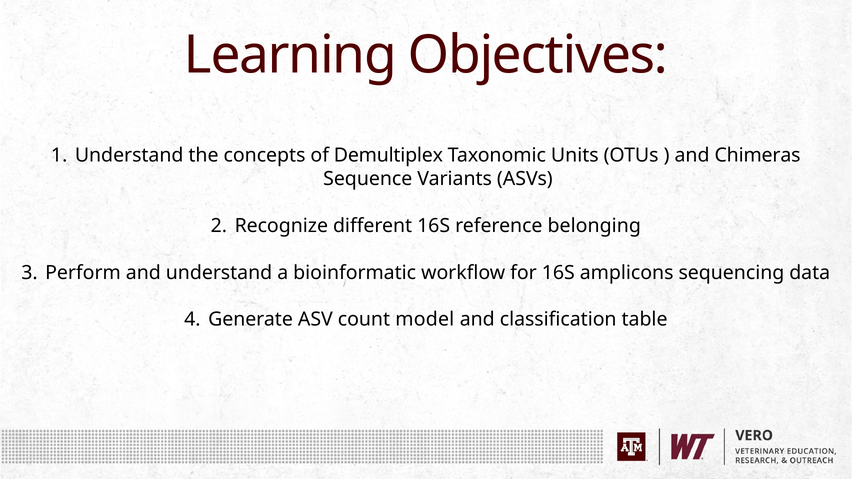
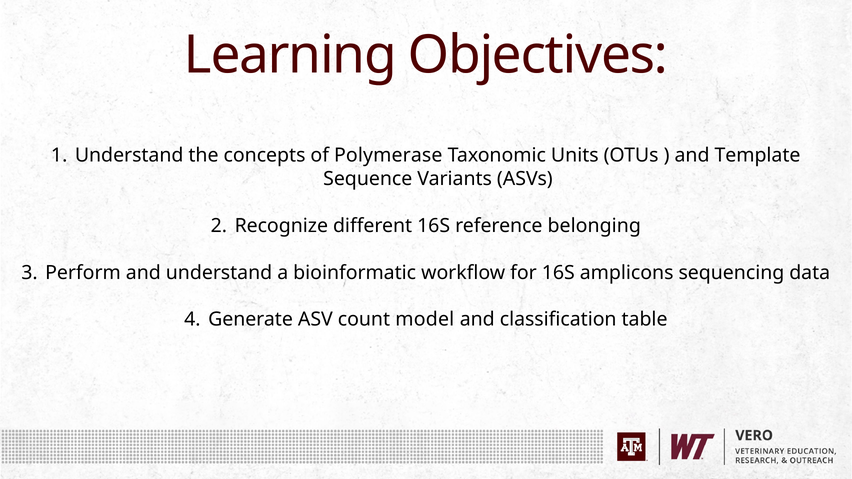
Demultiplex: Demultiplex -> Polymerase
Chimeras: Chimeras -> Template
